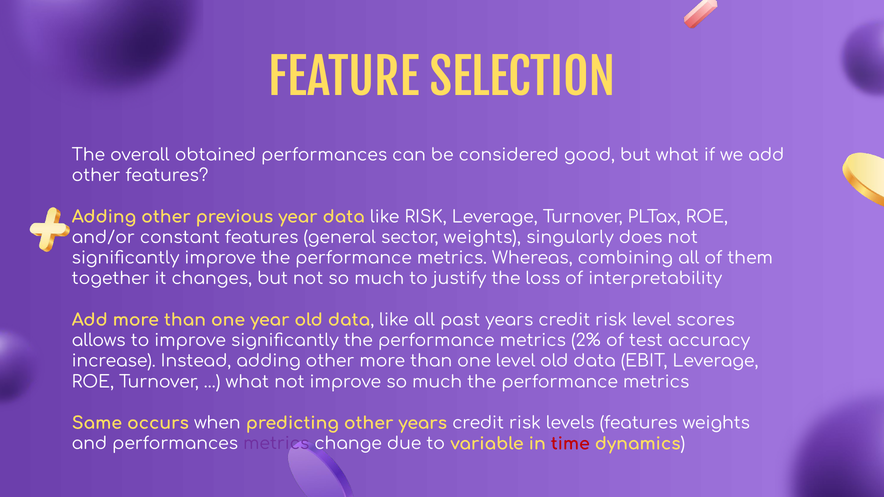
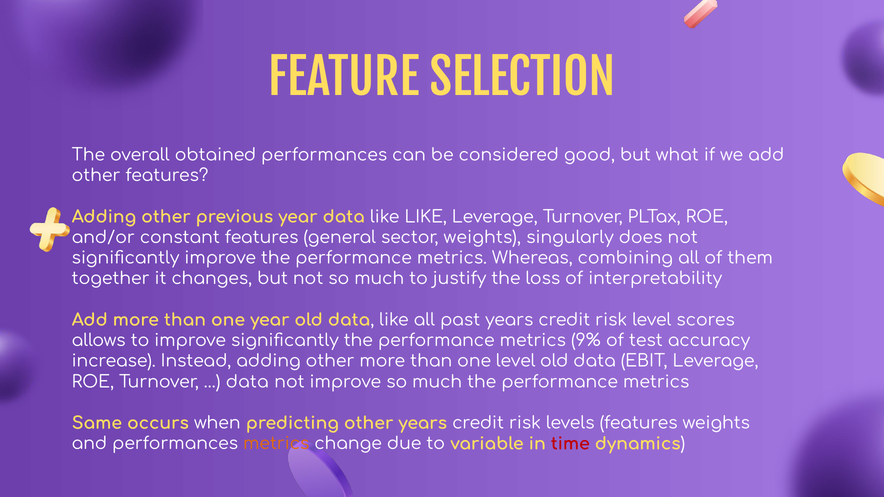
like RISK: RISK -> LIKE
2%: 2% -> 9%
what at (247, 382): what -> data
metrics at (276, 444) colour: purple -> orange
